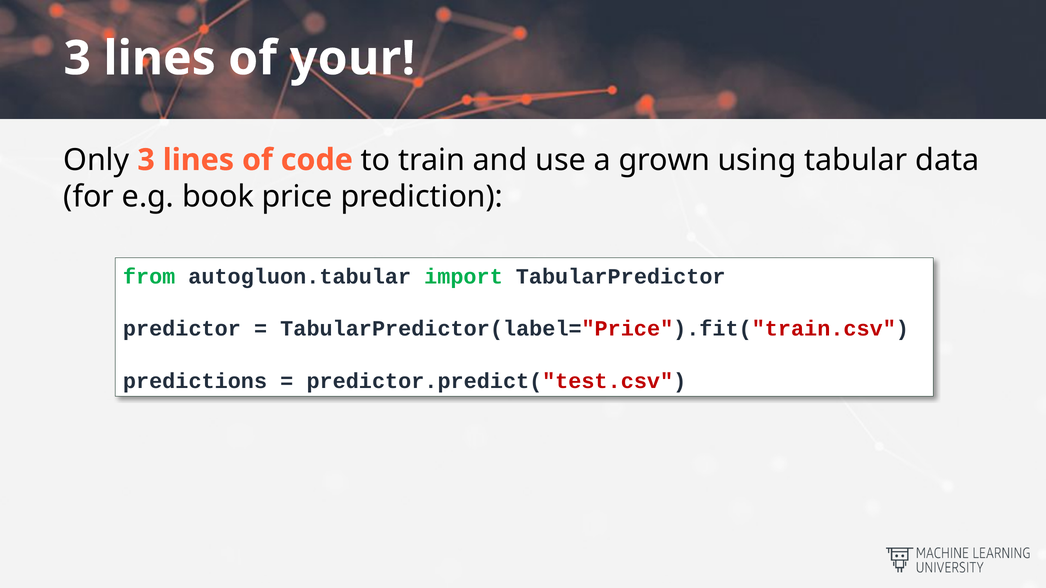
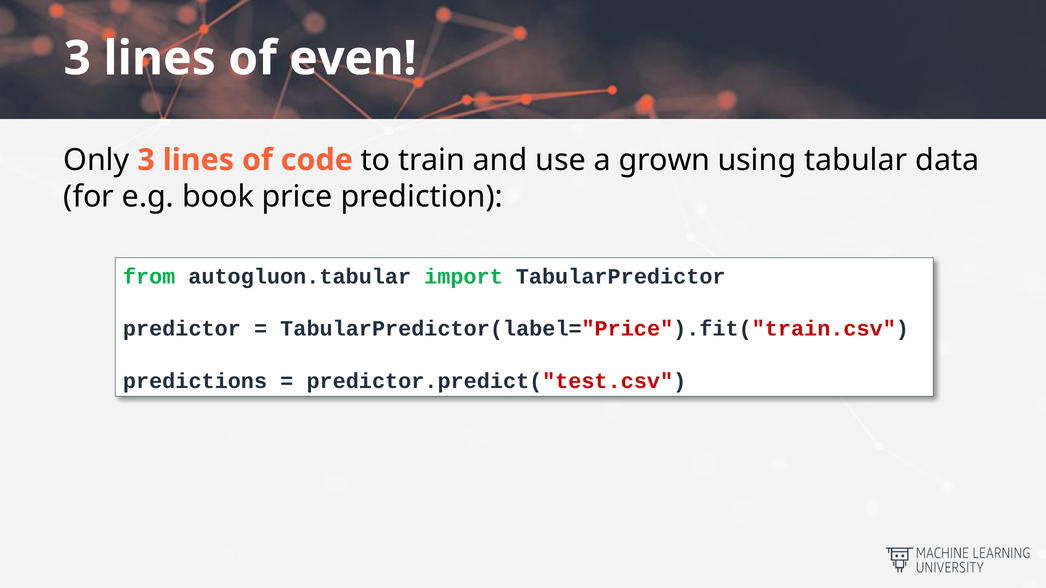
your: your -> even
